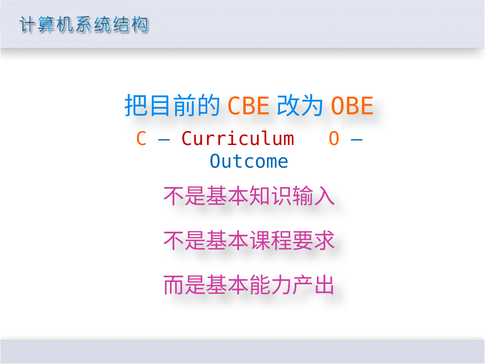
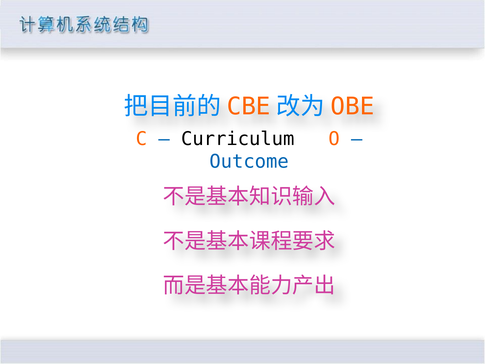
Curriculum colour: red -> black
